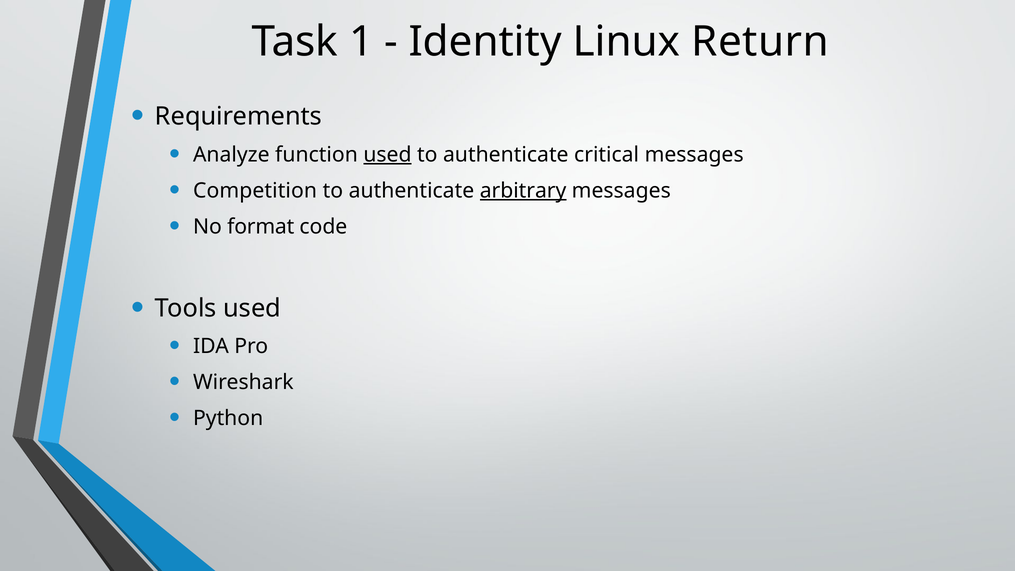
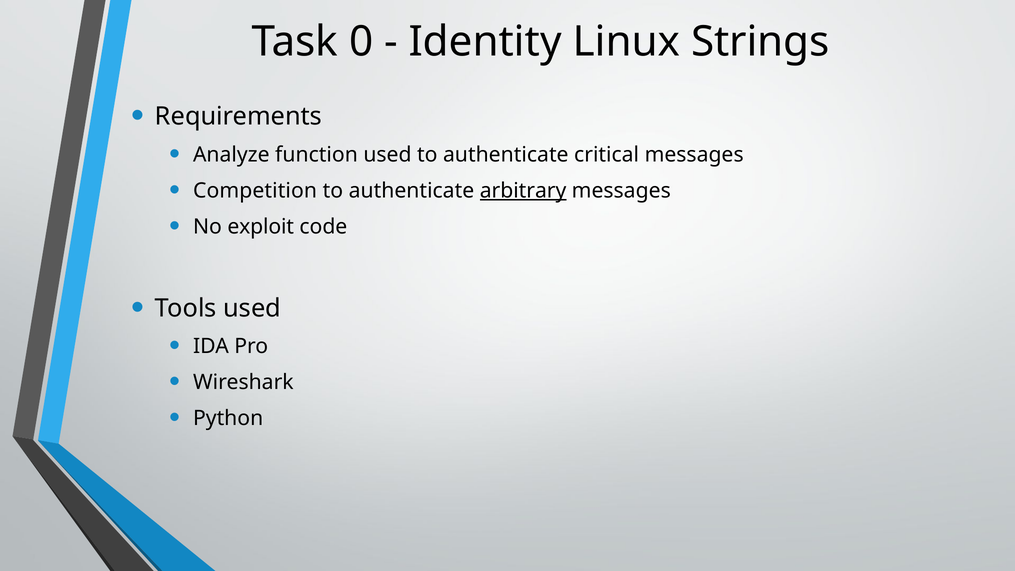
1: 1 -> 0
Return: Return -> Strings
used at (387, 155) underline: present -> none
format: format -> exploit
